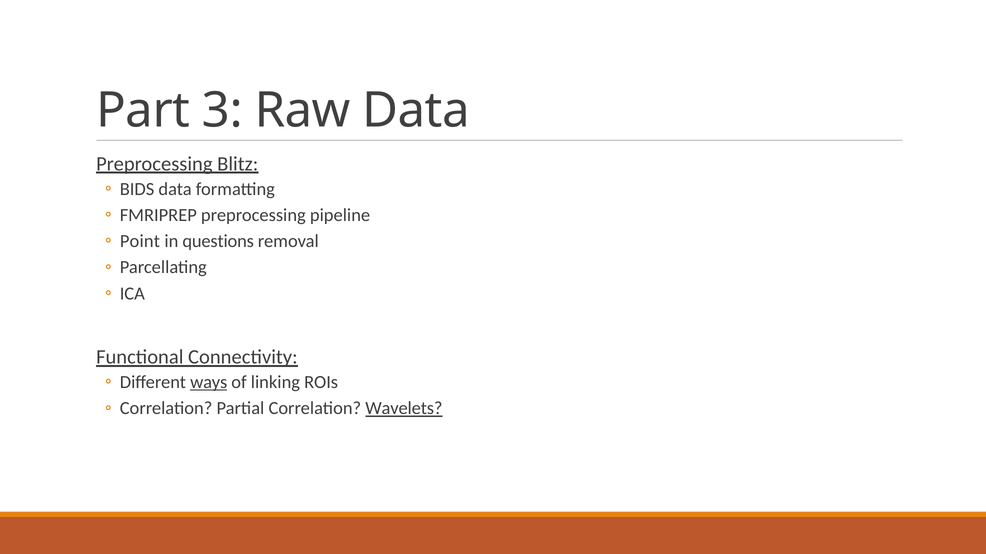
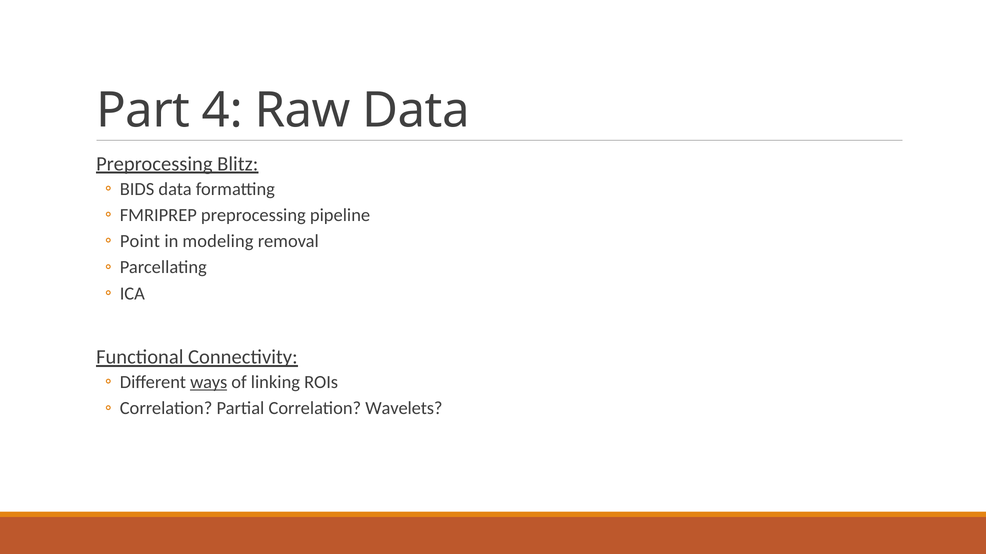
3: 3 -> 4
questions: questions -> modeling
Wavelets underline: present -> none
